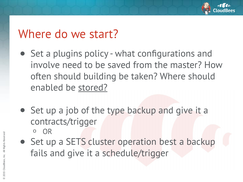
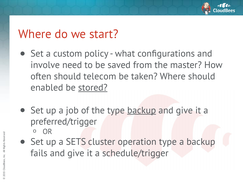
plugins: plugins -> custom
building: building -> telecom
backup at (142, 110) underline: none -> present
contracts/trigger: contracts/trigger -> preferred/trigger
operation best: best -> type
